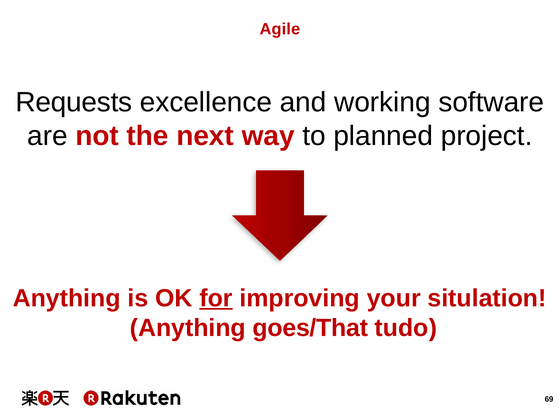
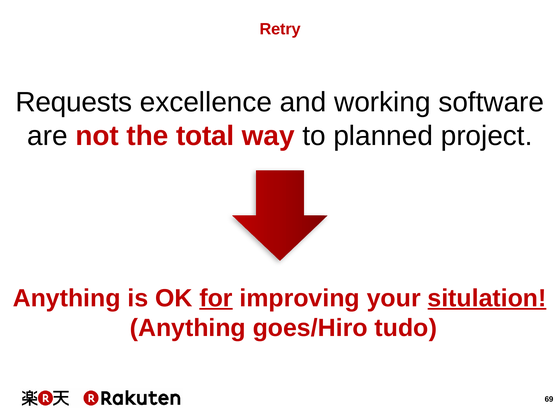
Agile: Agile -> Retry
next: next -> total
situlation underline: none -> present
goes/That: goes/That -> goes/Hiro
